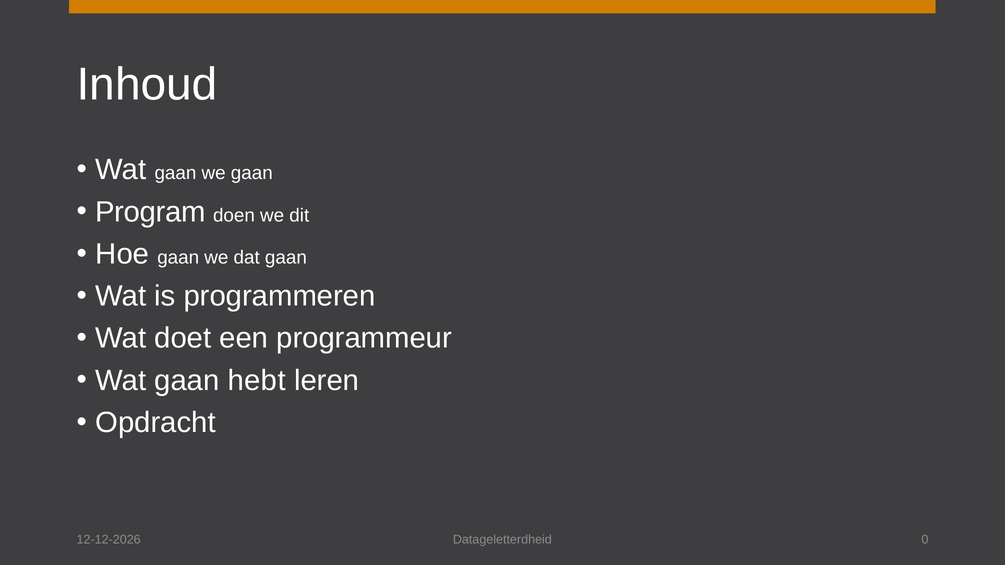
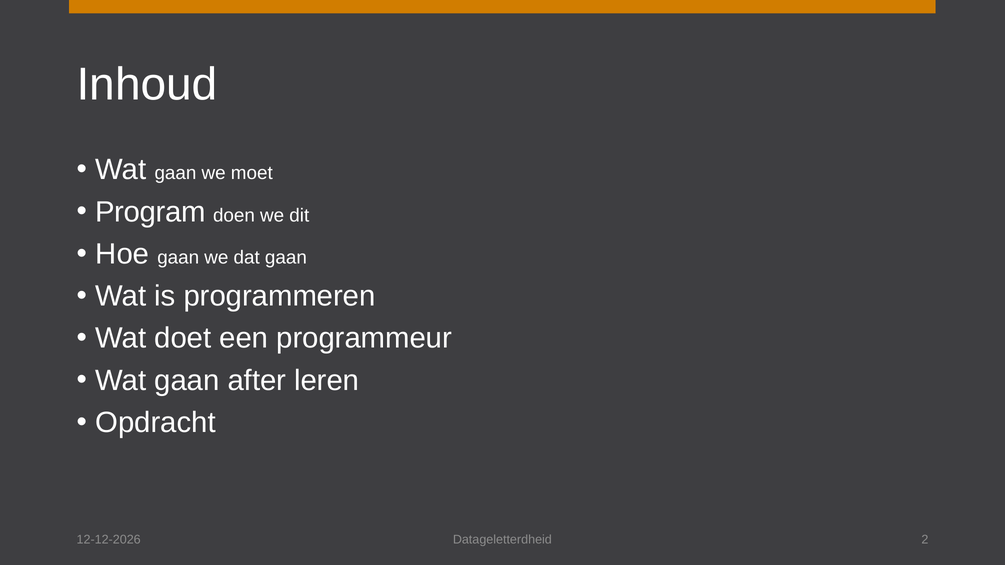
we gaan: gaan -> moet
hebt: hebt -> after
0: 0 -> 2
